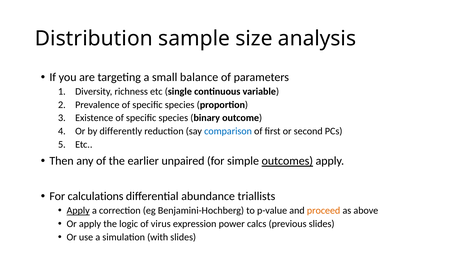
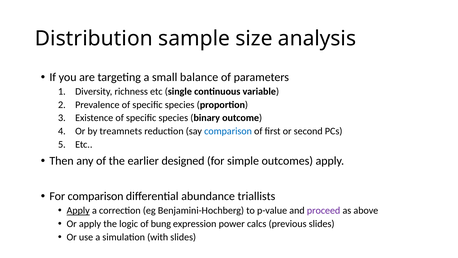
differently: differently -> treamnets
unpaired: unpaired -> designed
outcomes underline: present -> none
For calculations: calculations -> comparison
proceed colour: orange -> purple
virus: virus -> bung
